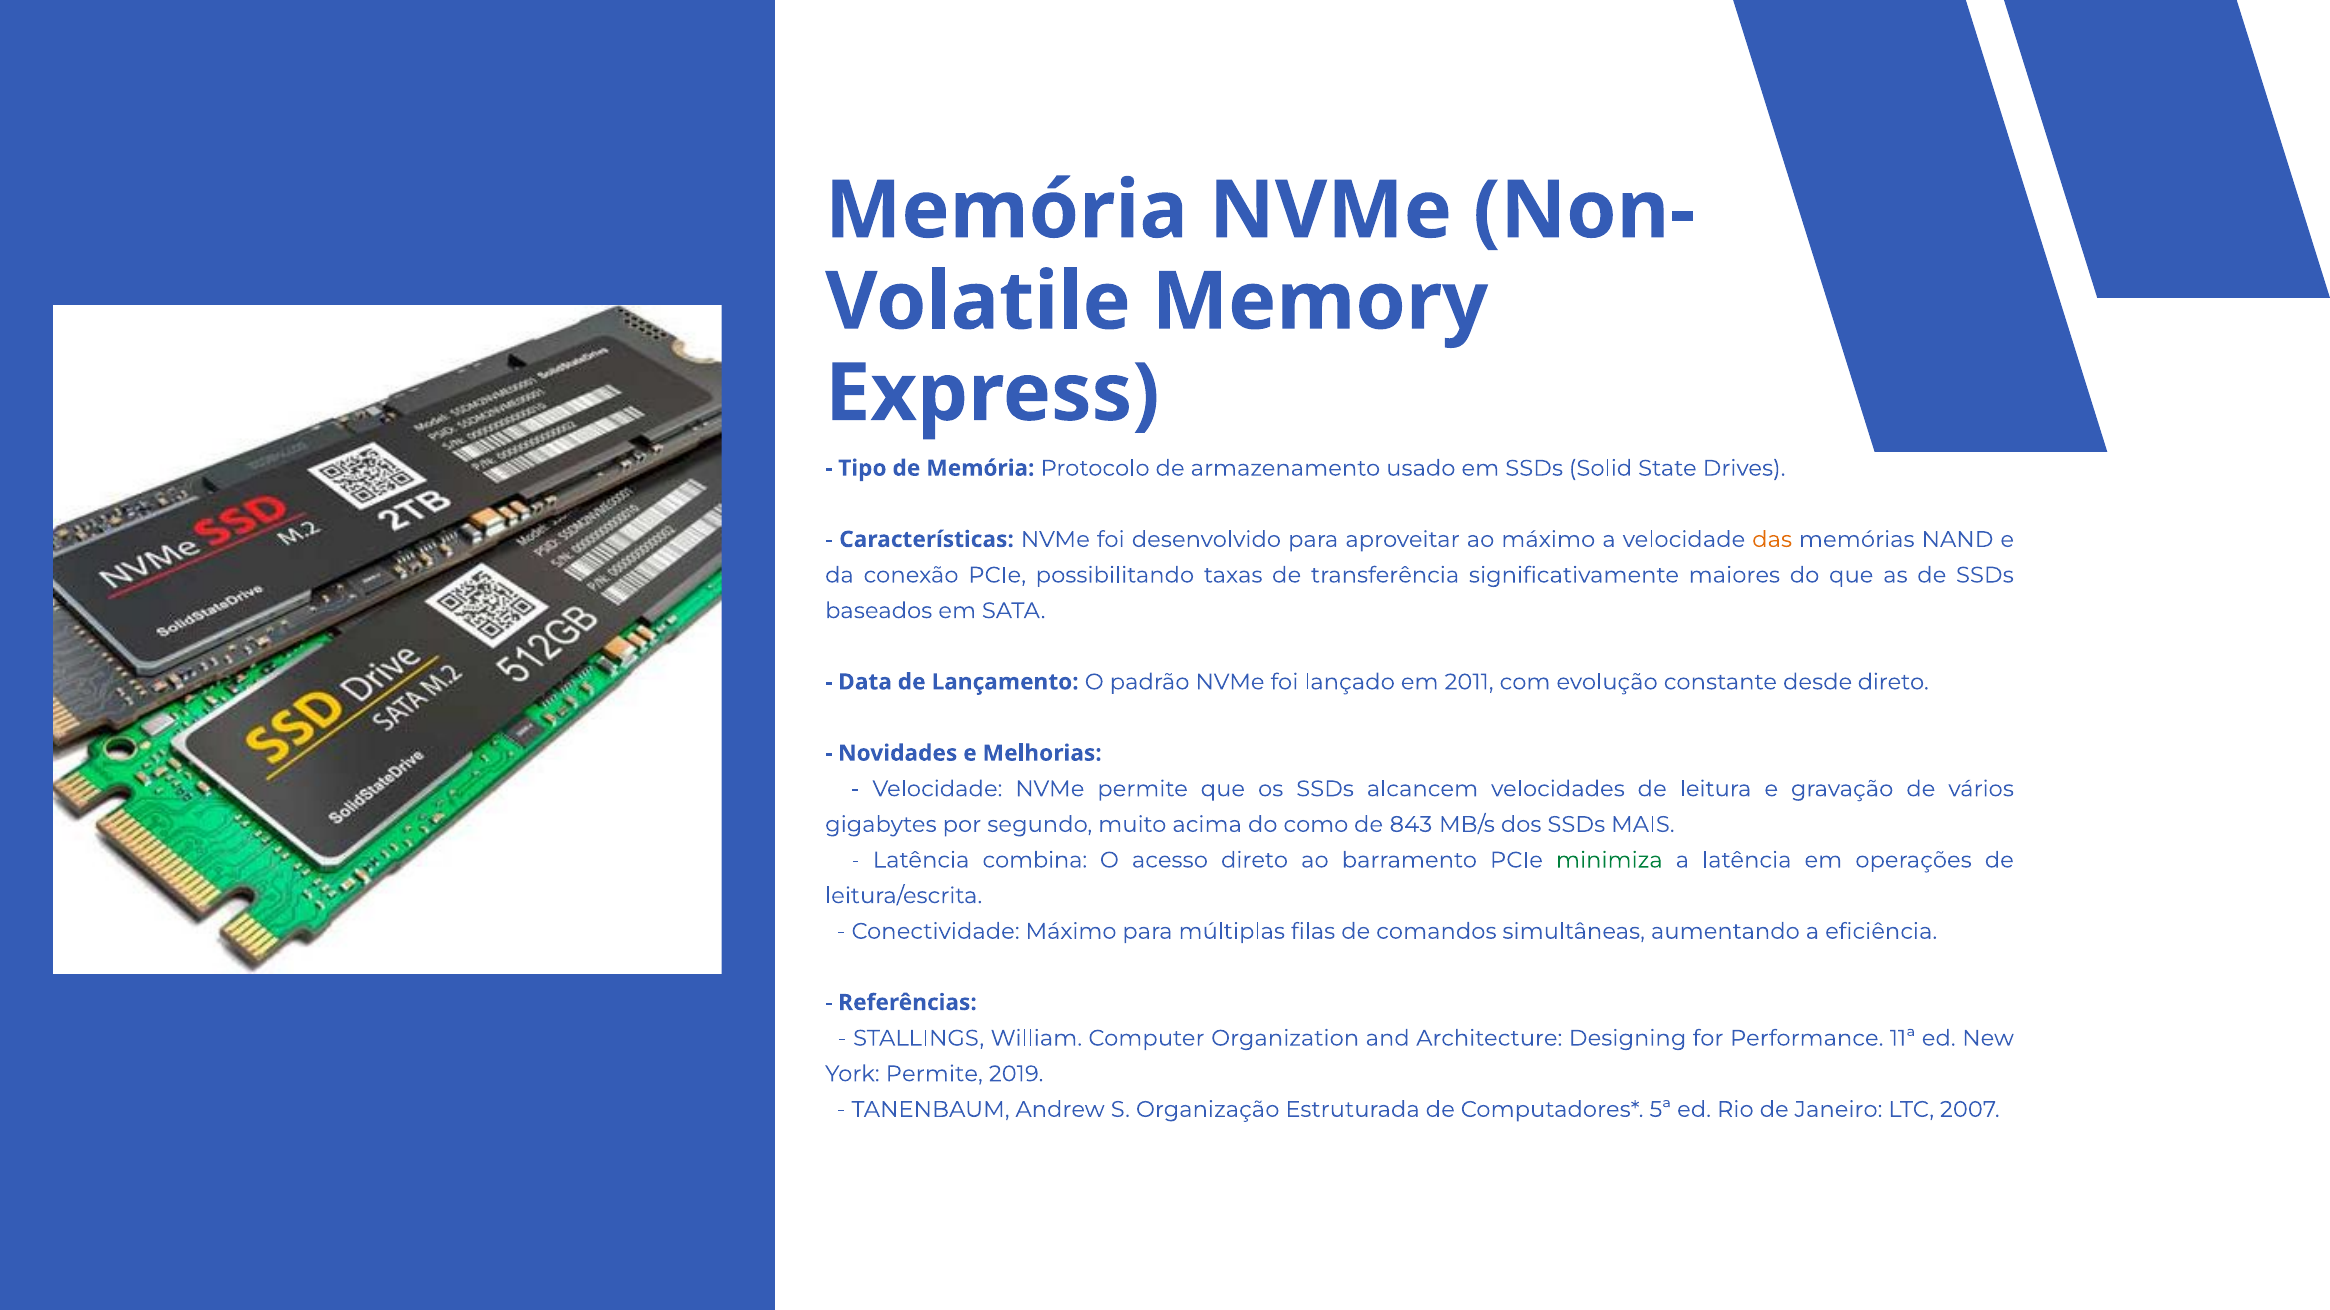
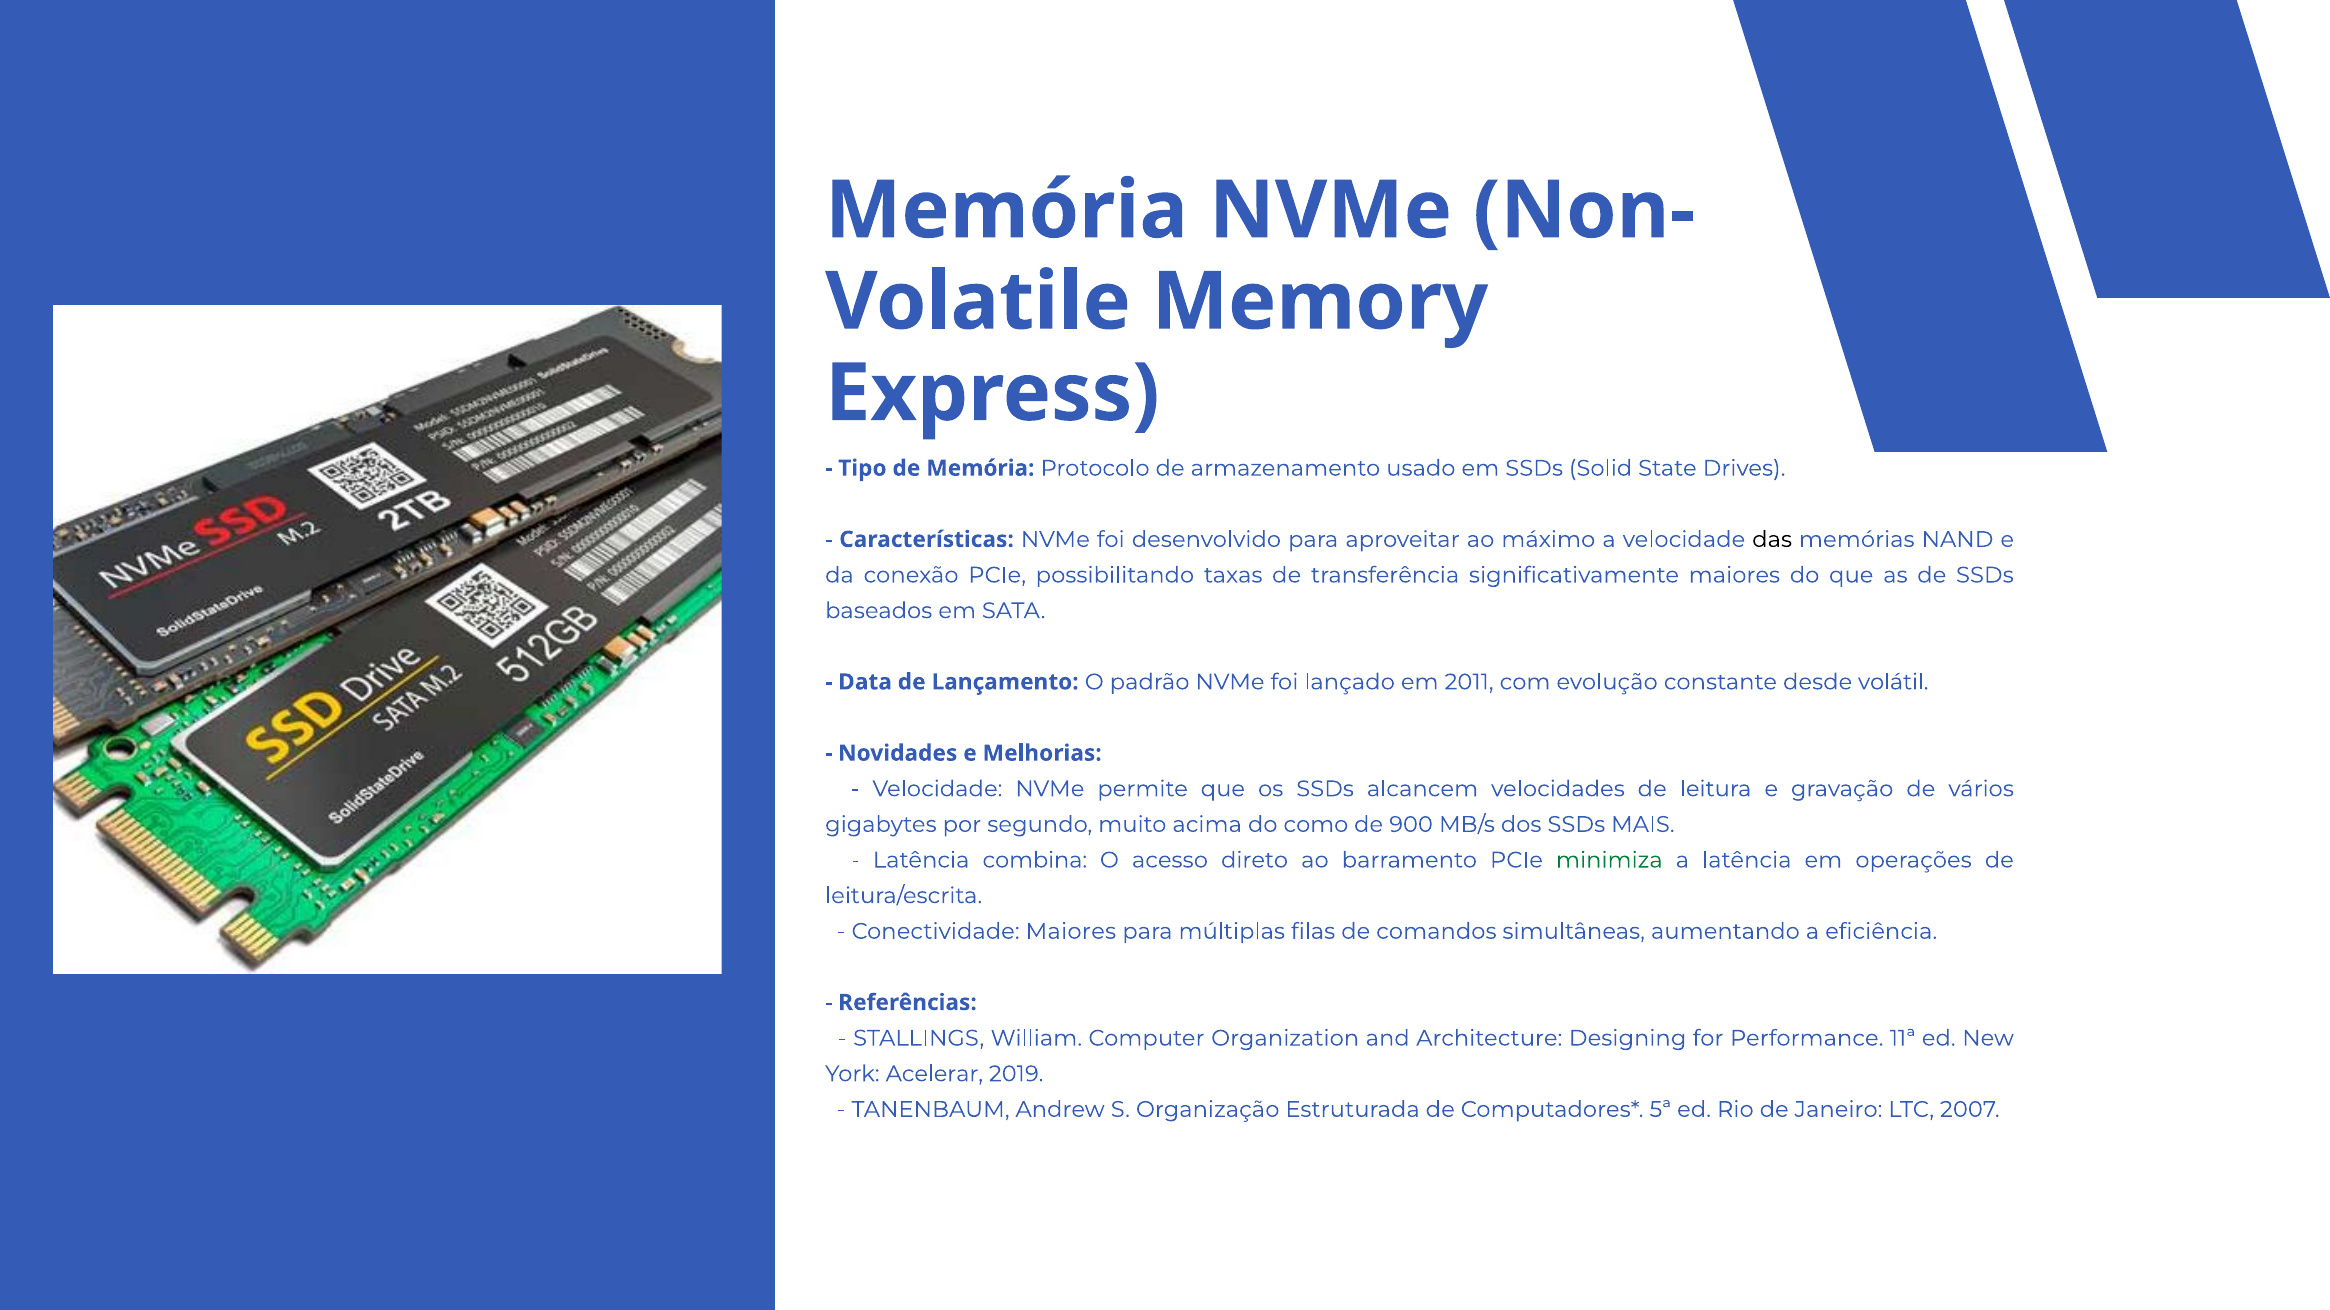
das colour: orange -> black
desde direto: direto -> volátil
843: 843 -> 900
Conectividade Máximo: Máximo -> Maiores
York Permite: Permite -> Acelerar
